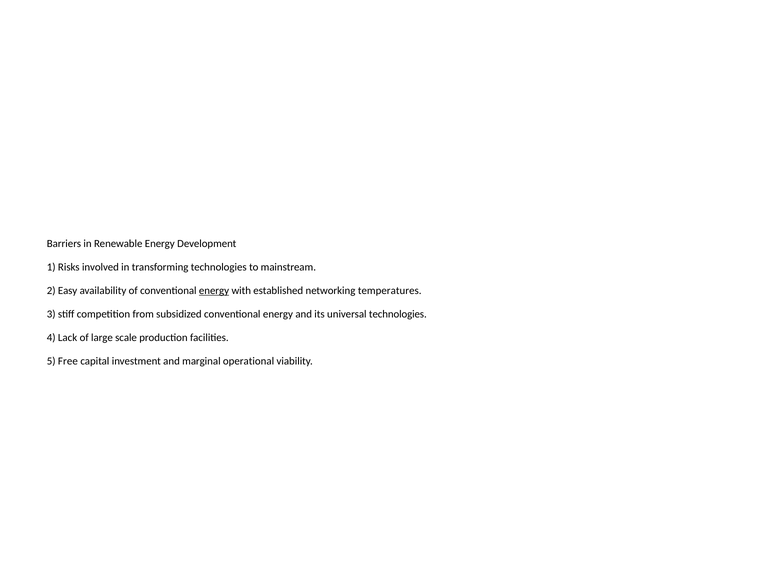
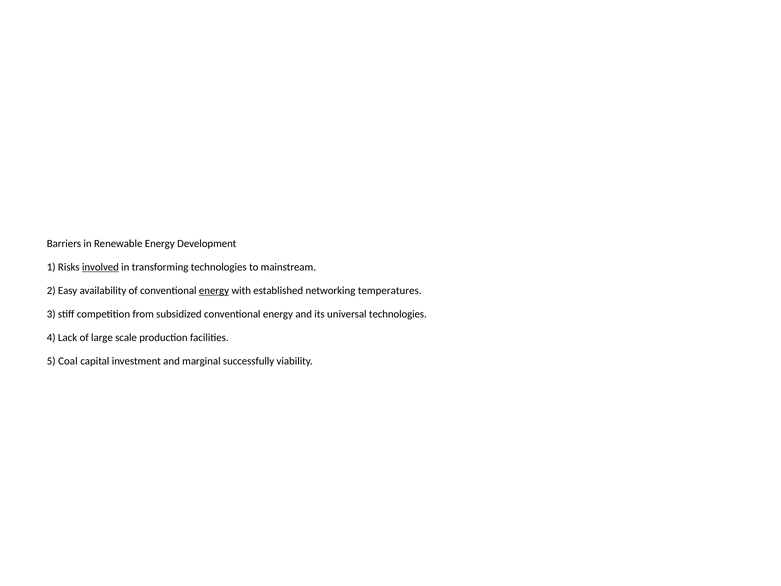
involved underline: none -> present
Free: Free -> Coal
operational: operational -> successfully
